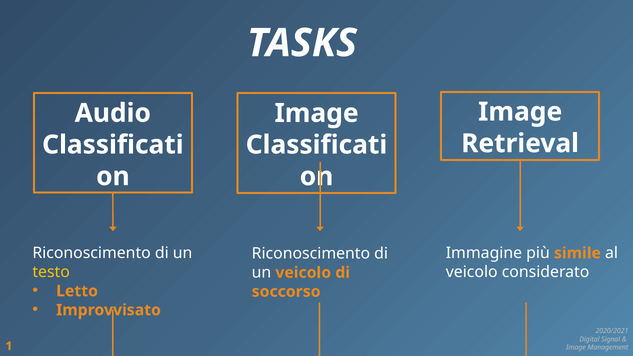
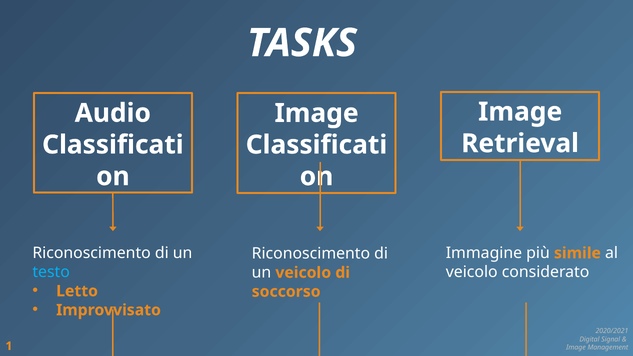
testo colour: yellow -> light blue
